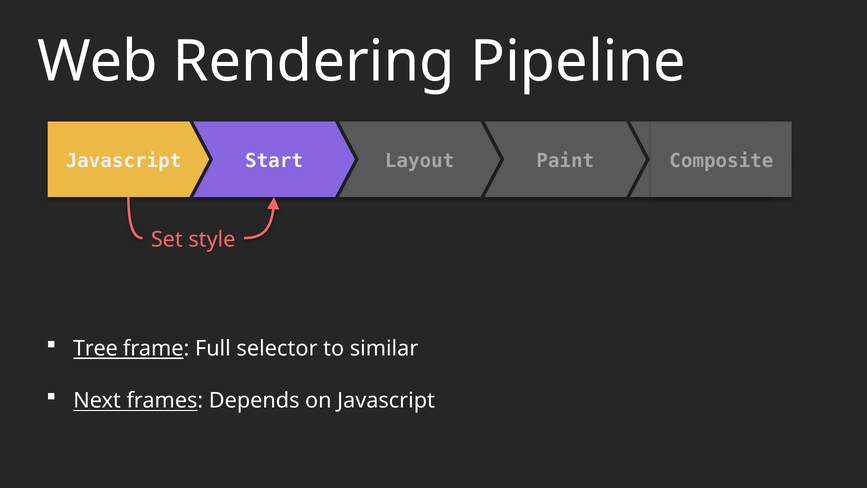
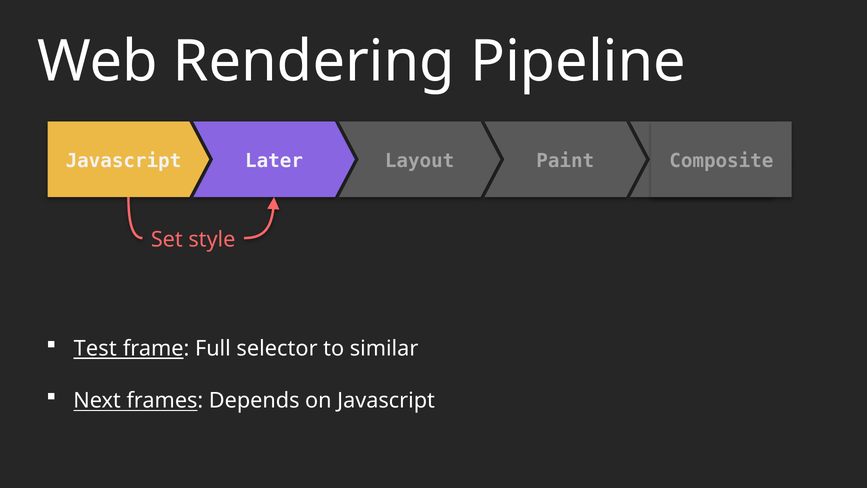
Start: Start -> Later
Tree: Tree -> Test
